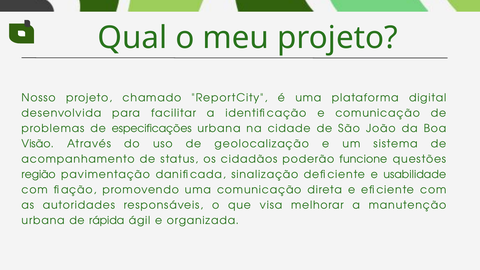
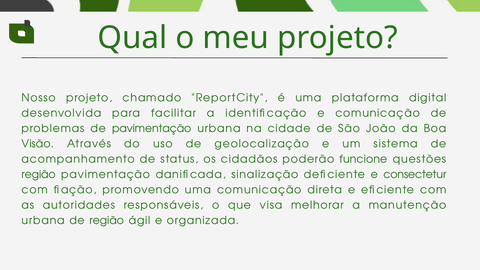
de especificações: especificações -> pavimentação
usabilidade: usabilidade -> consectetur
de rápida: rápida -> região
